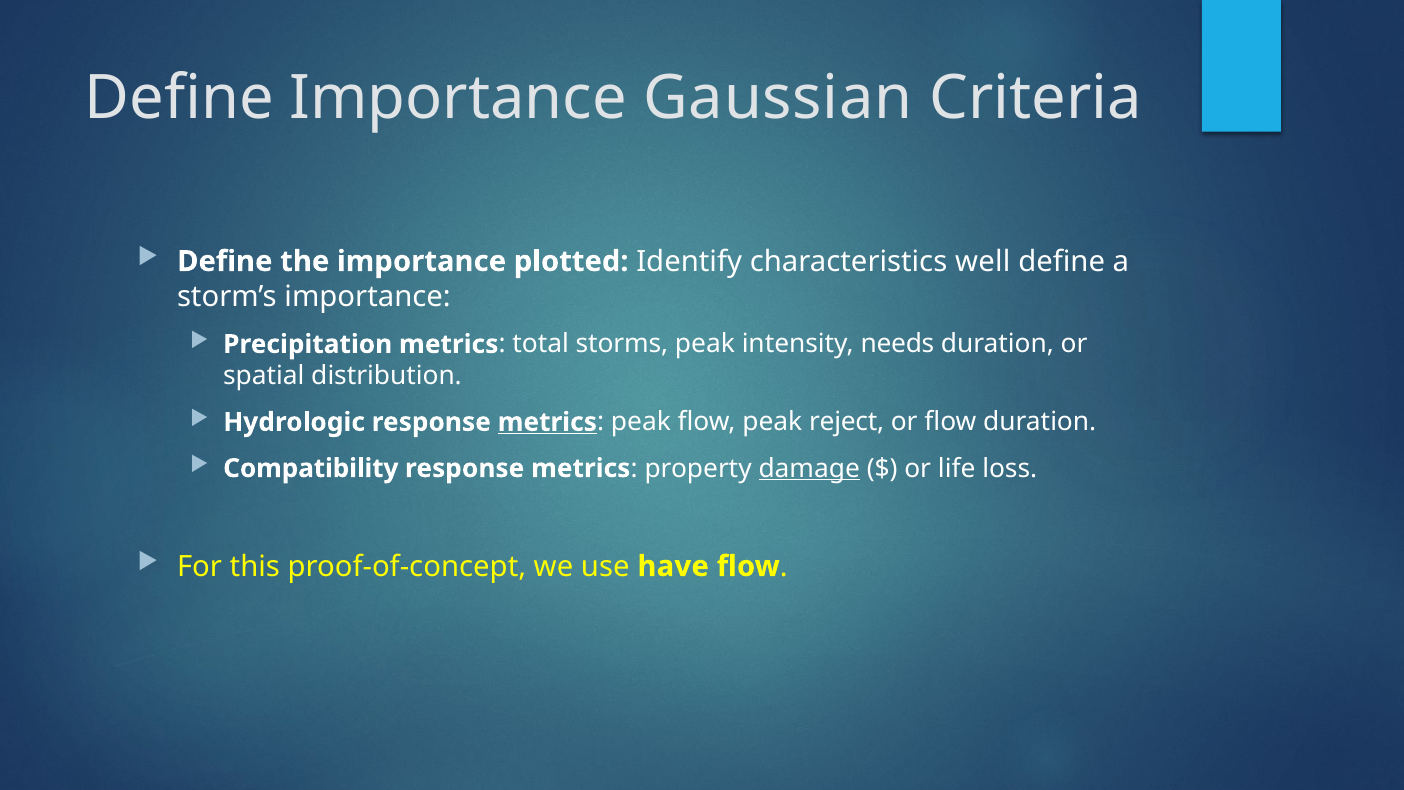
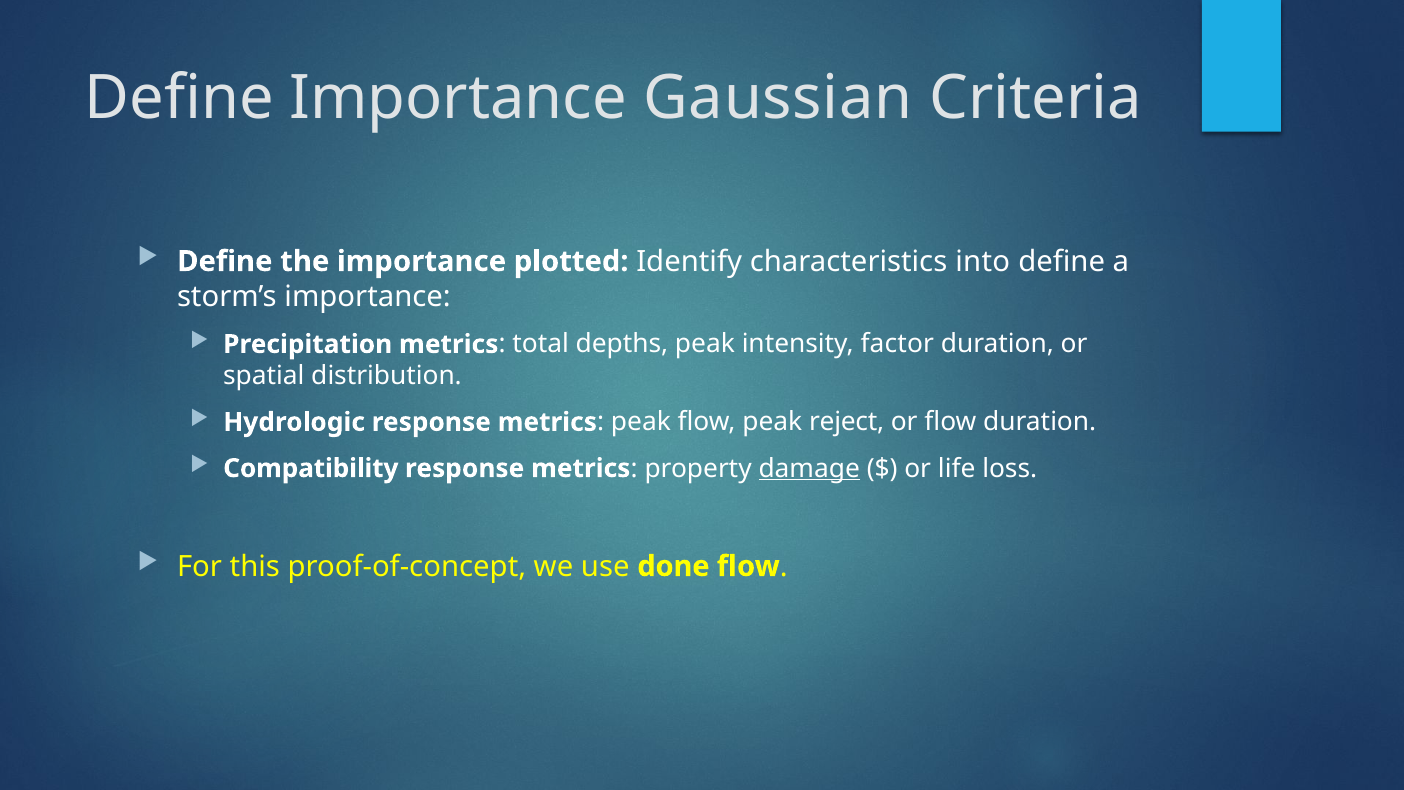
well: well -> into
storms: storms -> depths
needs: needs -> factor
metrics at (547, 422) underline: present -> none
have: have -> done
